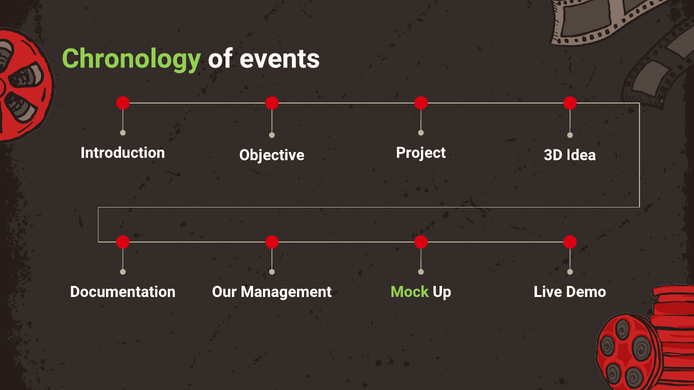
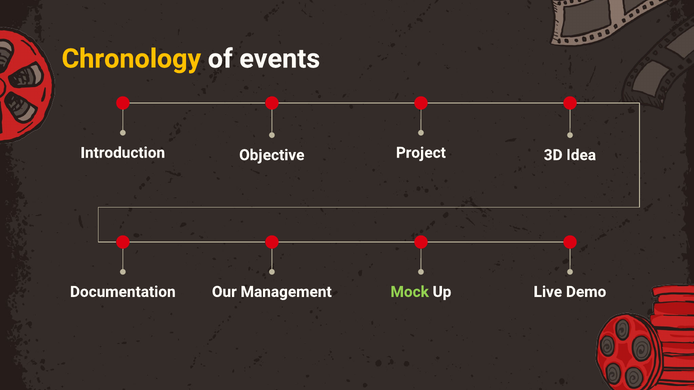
Chronology colour: light green -> yellow
